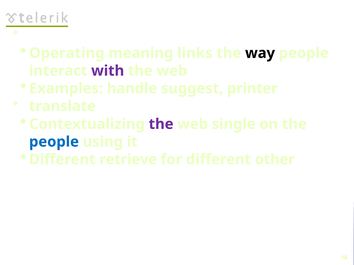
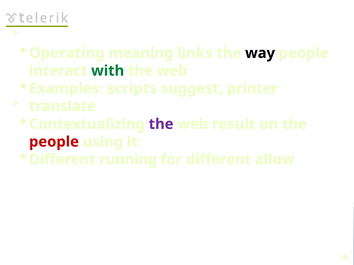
with colour: purple -> green
handle: handle -> scripts
single: single -> result
people at (54, 142) colour: blue -> red
retrieve: retrieve -> running
other: other -> allow
